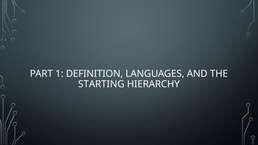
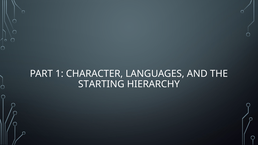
DEFINITION: DEFINITION -> CHARACTER
